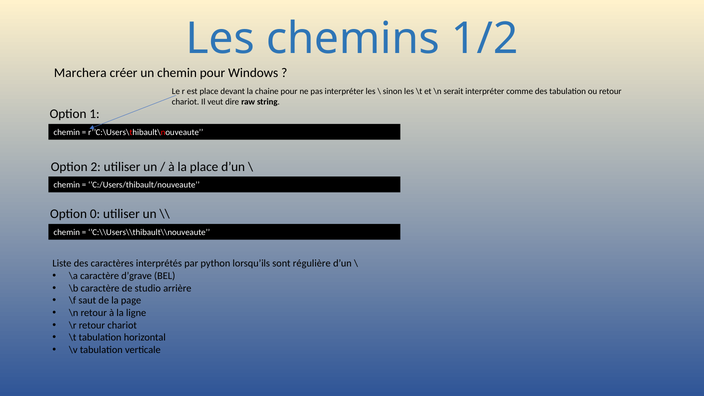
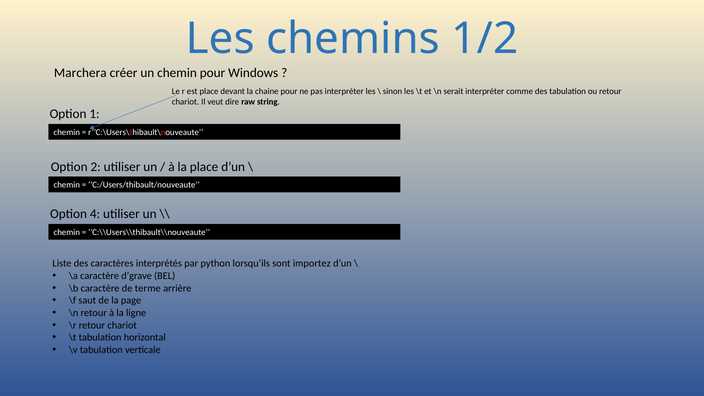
0: 0 -> 4
régulière: régulière -> importez
studio: studio -> terme
